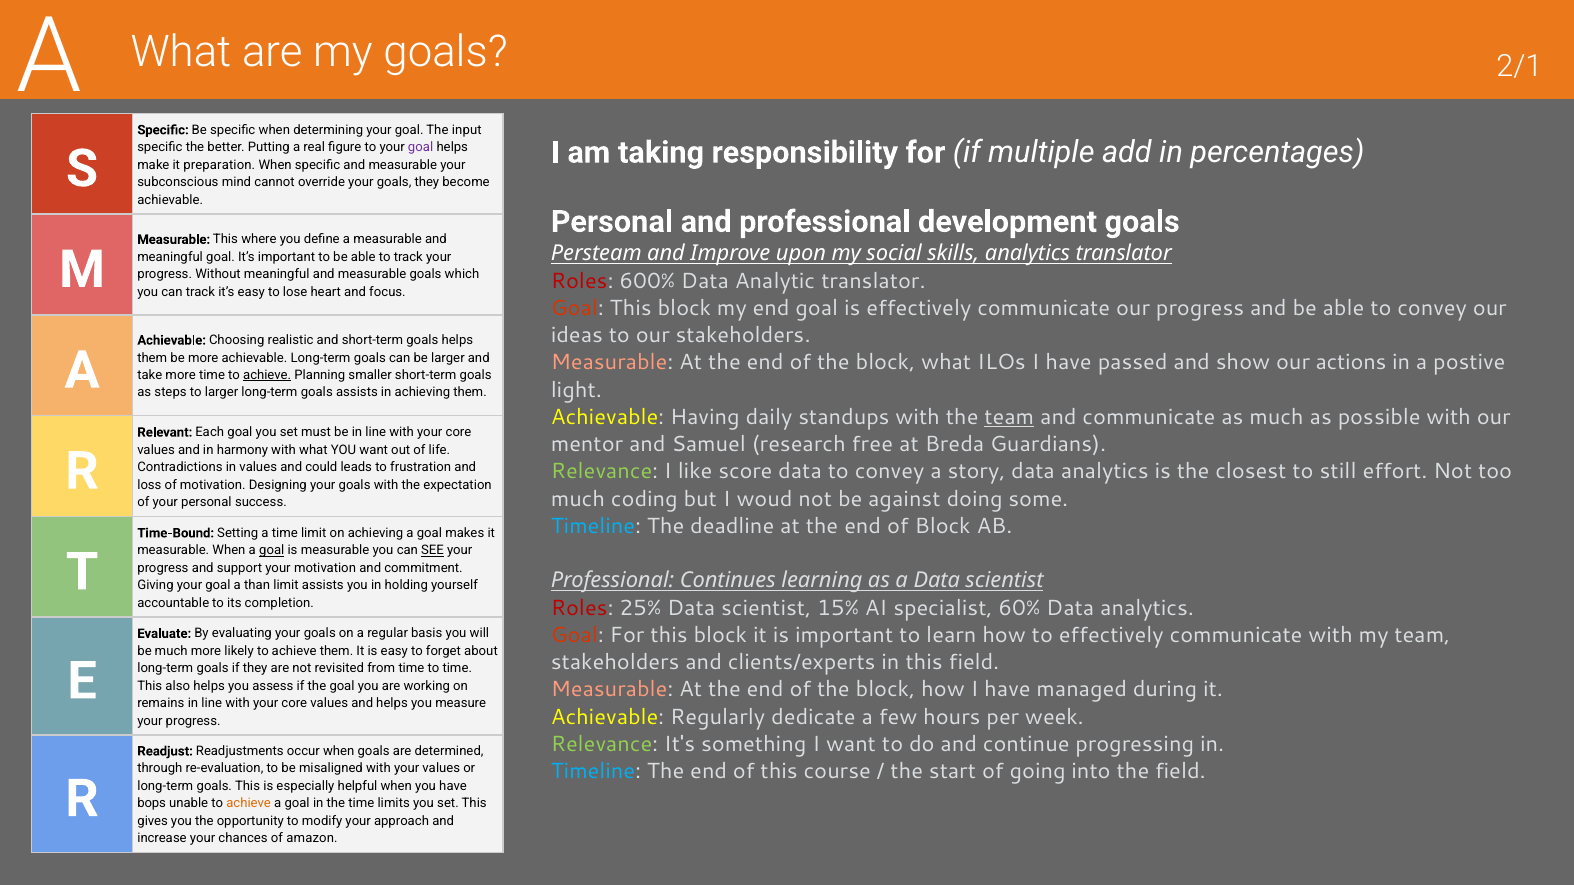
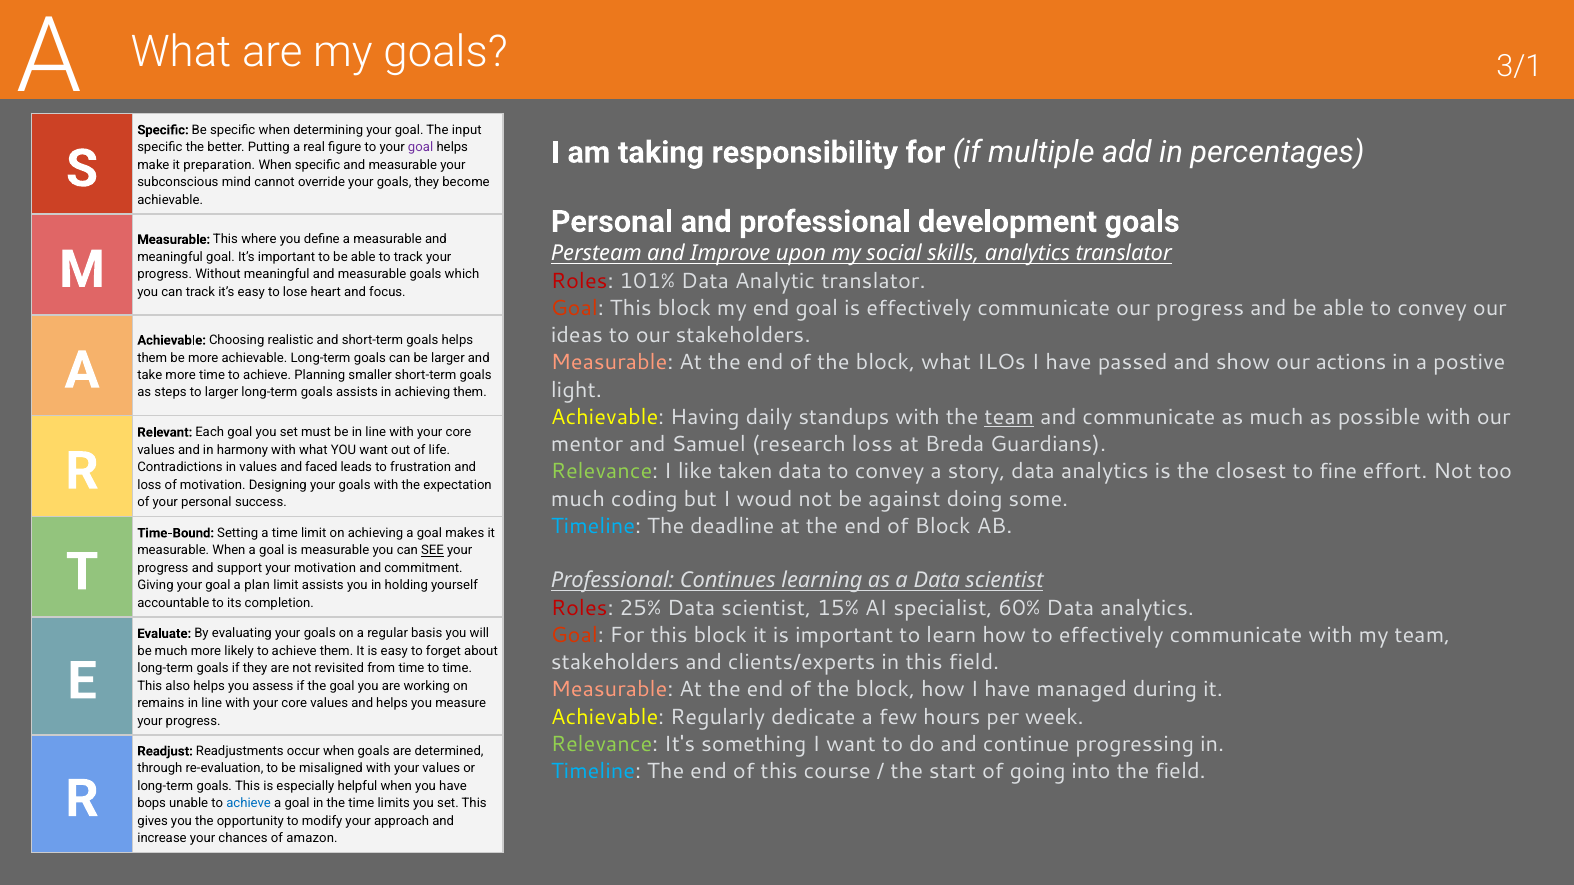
2/1: 2/1 -> 3/1
600%: 600% -> 101%
achieve at (267, 375) underline: present -> none
research free: free -> loss
could: could -> faced
score: score -> taken
still: still -> fine
goal at (272, 551) underline: present -> none
than: than -> plan
achieve at (249, 804) colour: orange -> blue
